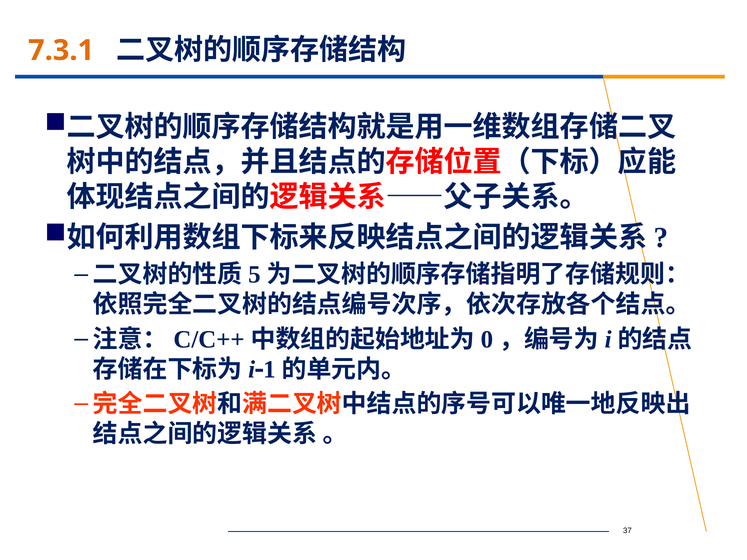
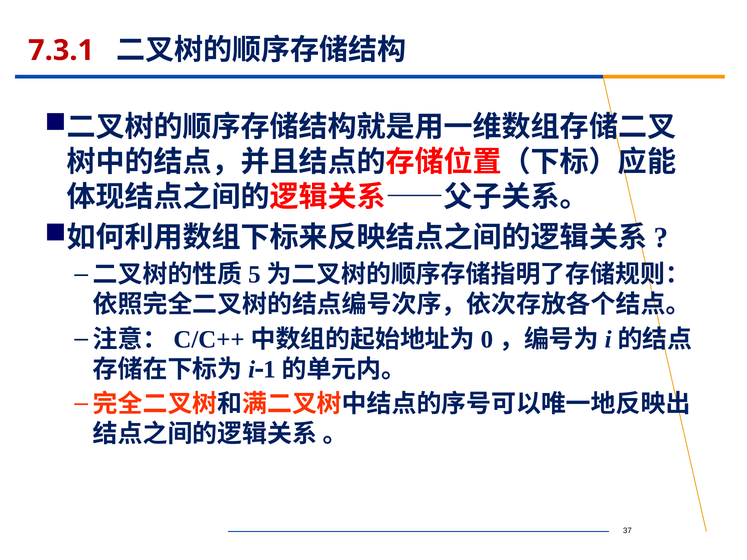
7.3.1 colour: orange -> red
